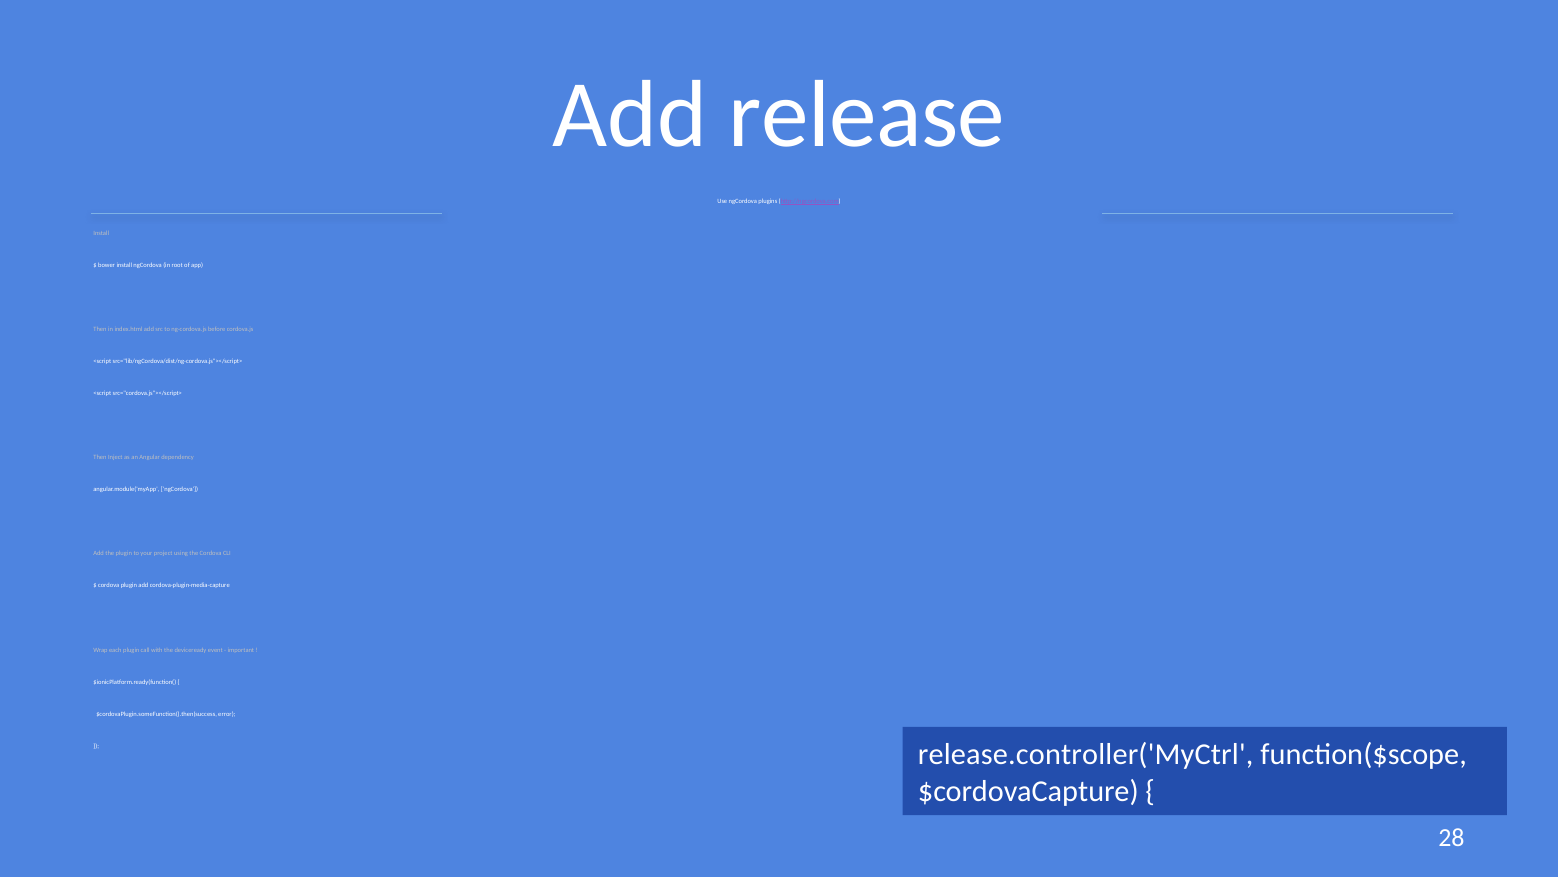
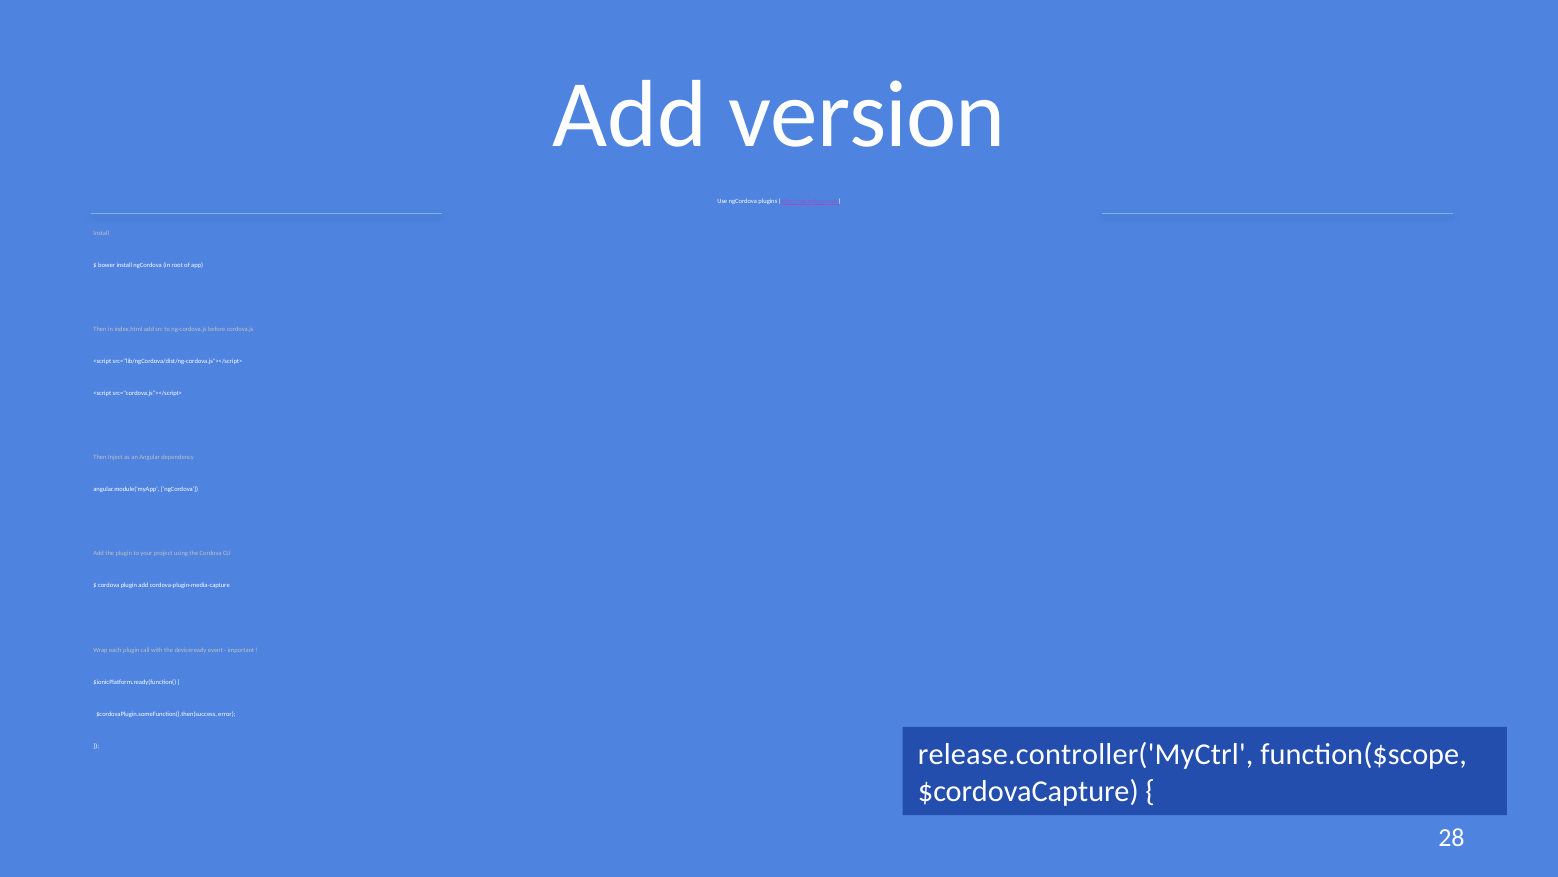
release: release -> version
